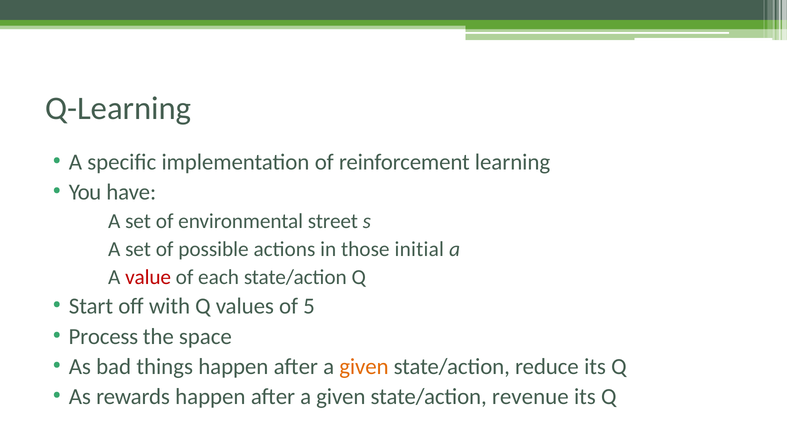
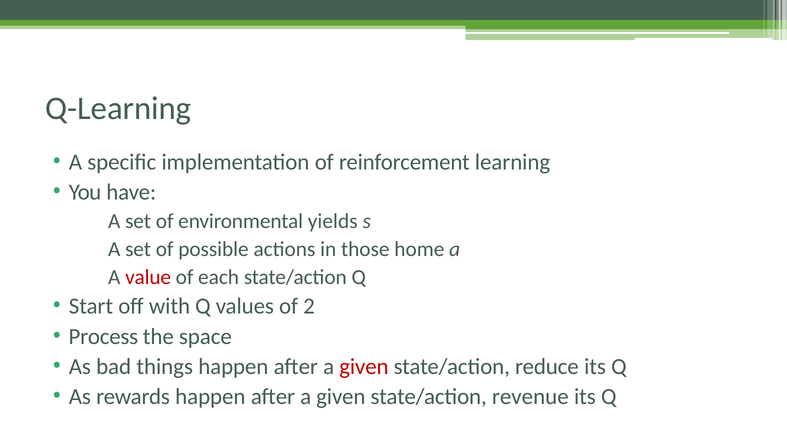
street: street -> yields
initial: initial -> home
5: 5 -> 2
given at (364, 366) colour: orange -> red
